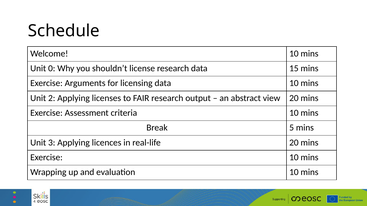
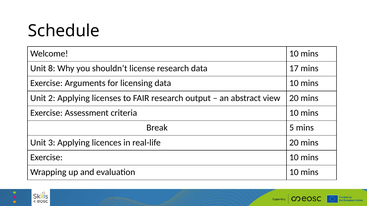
0: 0 -> 8
15: 15 -> 17
